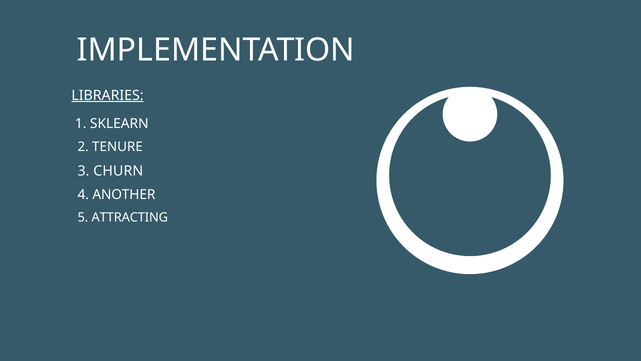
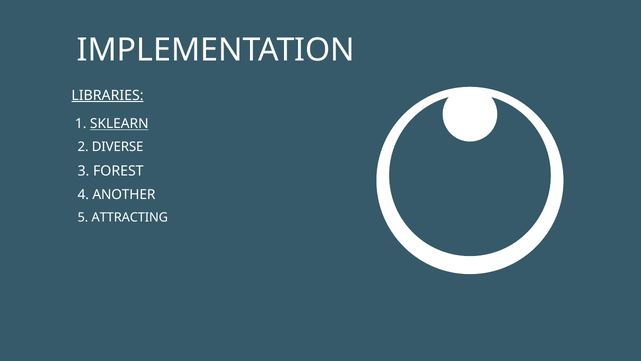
SKLEARN underline: none -> present
TENURE: TENURE -> DIVERSE
CHURN: CHURN -> FOREST
